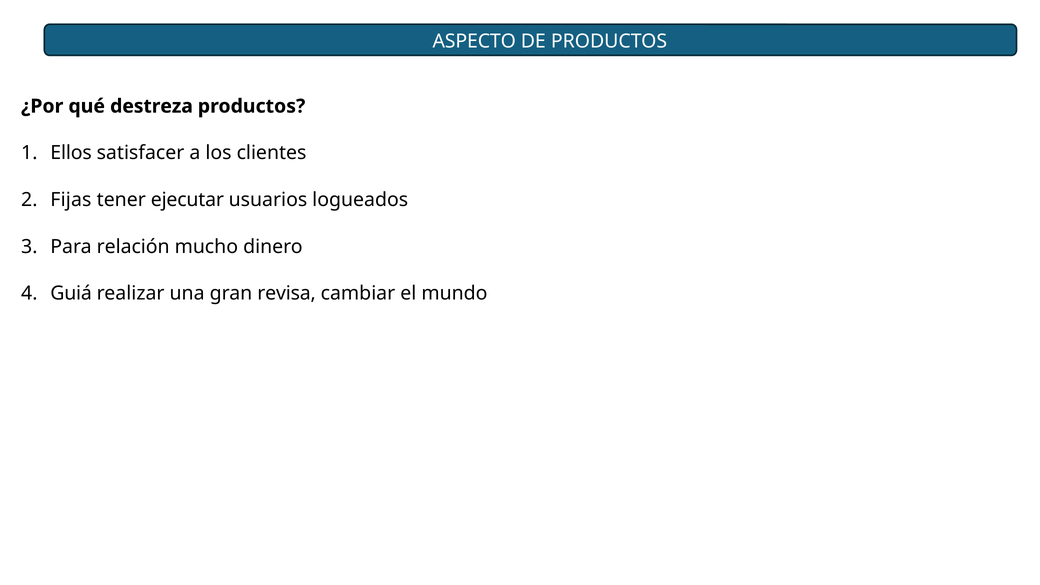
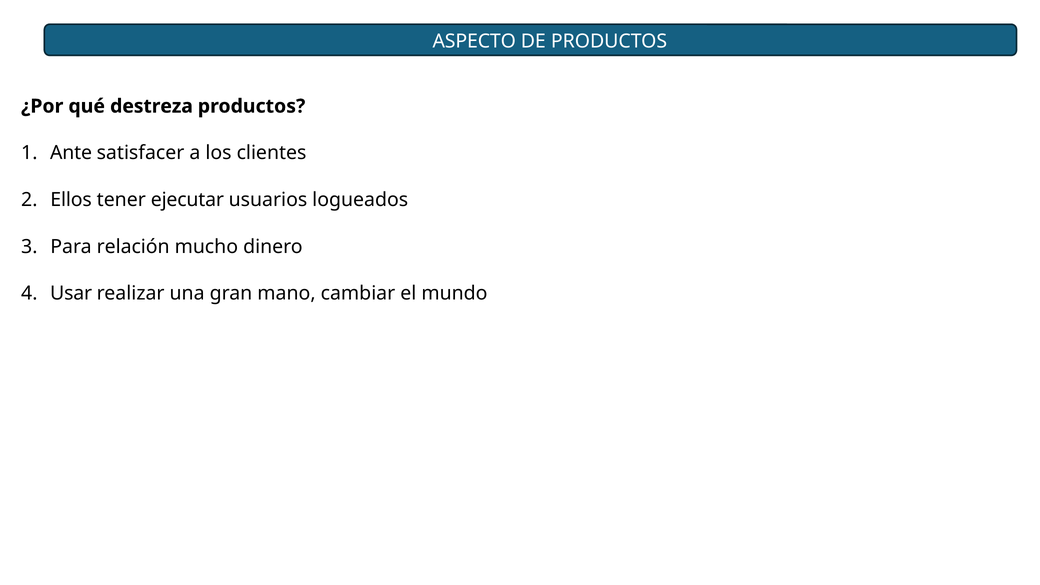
Ellos: Ellos -> Ante
Fijas: Fijas -> Ellos
Guiá: Guiá -> Usar
revisa: revisa -> mano
